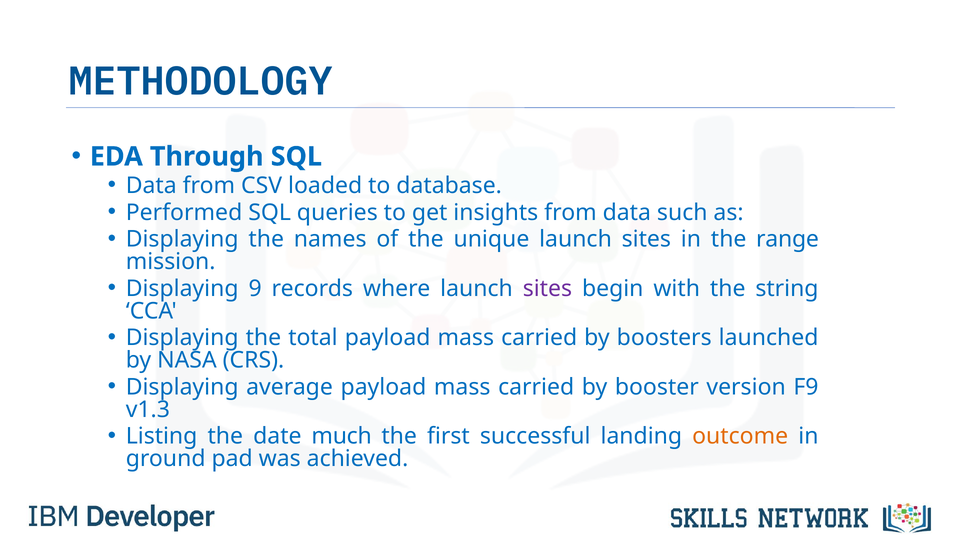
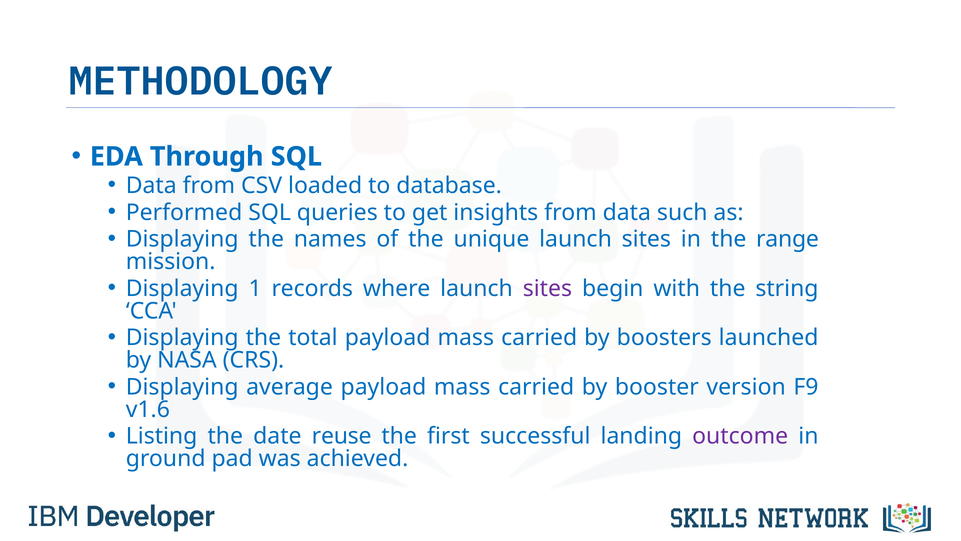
9: 9 -> 1
v1.3: v1.3 -> v1.6
much: much -> reuse
outcome colour: orange -> purple
